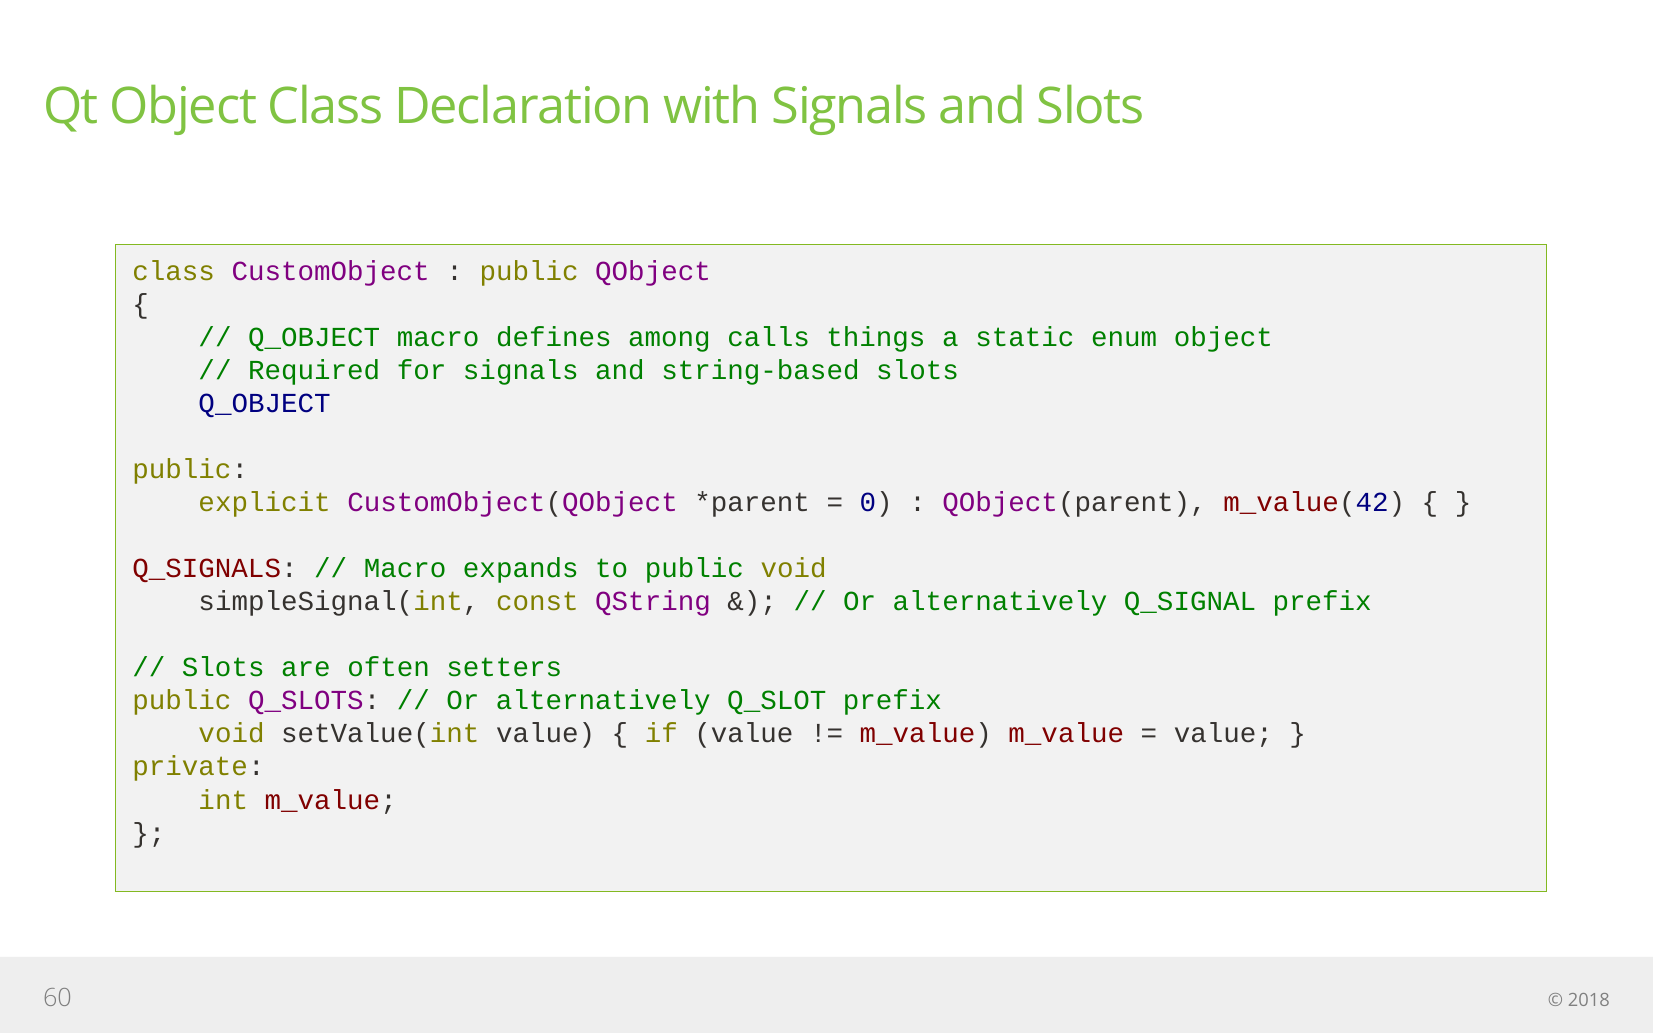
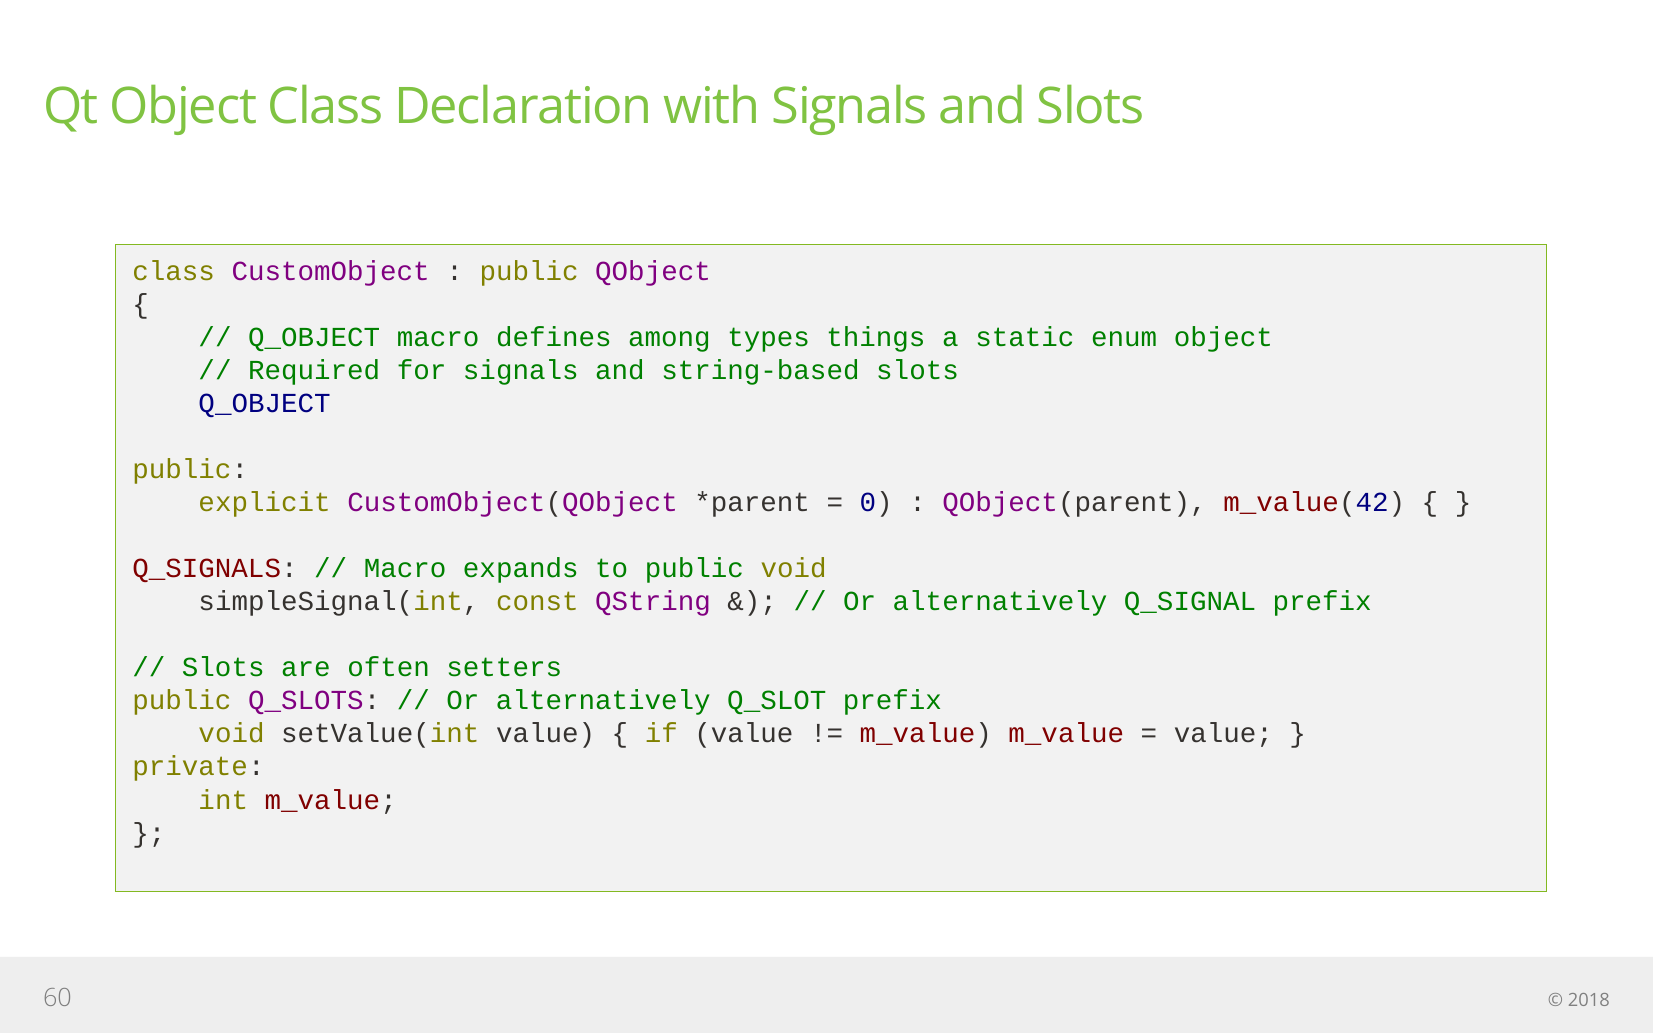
calls: calls -> types
